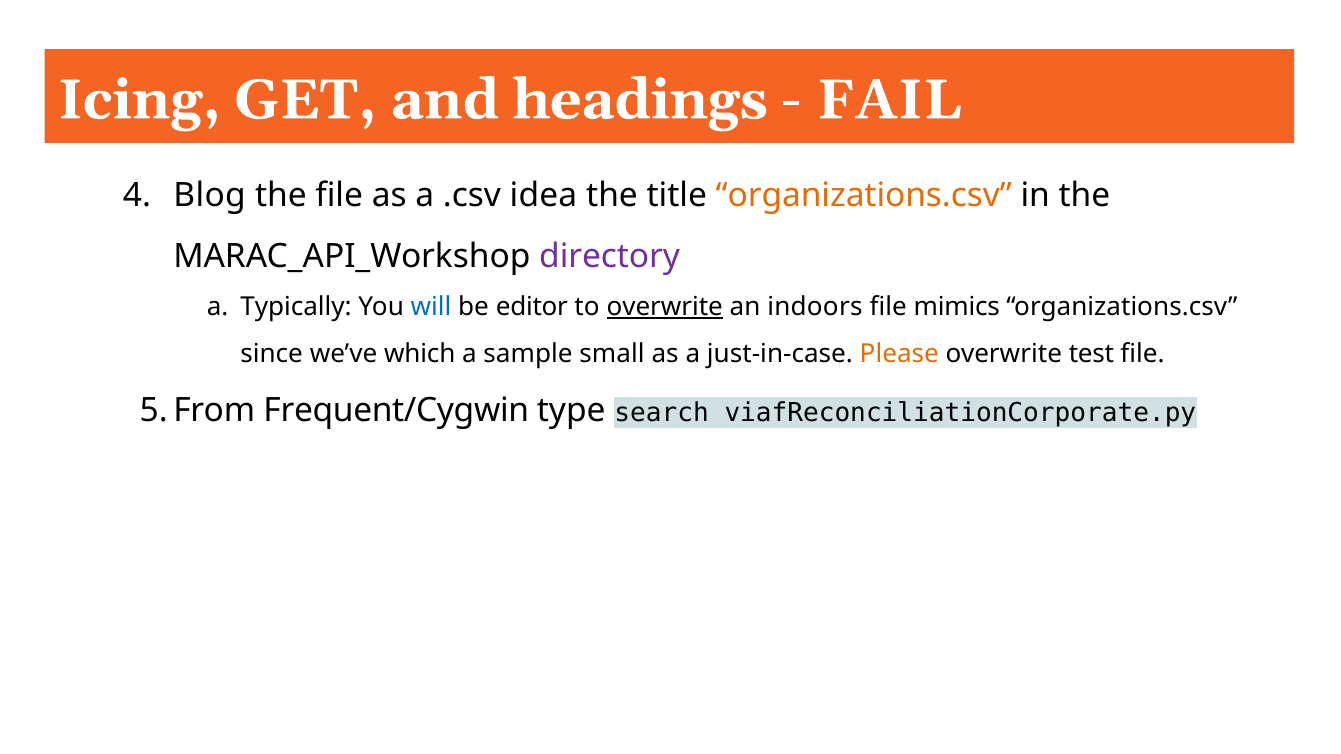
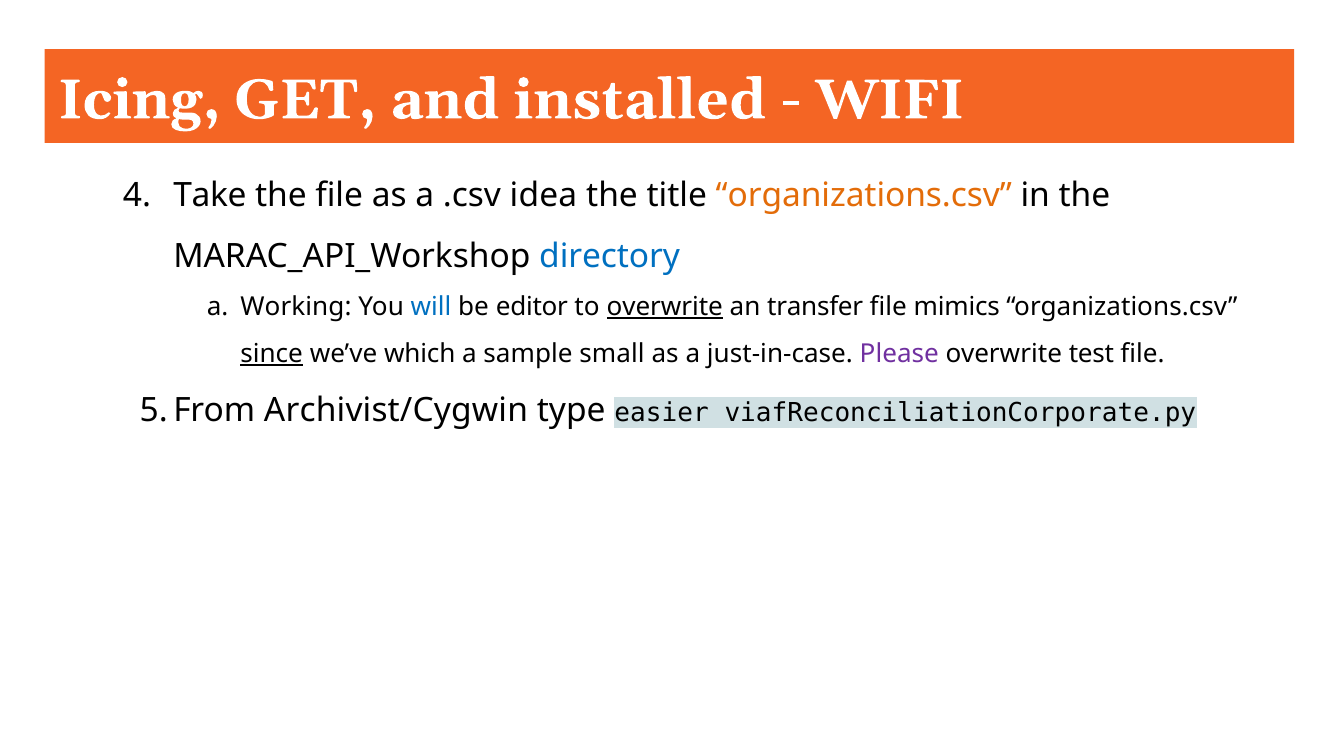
headings: headings -> installed
FAIL: FAIL -> WIFI
Blog: Blog -> Take
directory colour: purple -> blue
Typically: Typically -> Working
indoors: indoors -> transfer
since underline: none -> present
Please colour: orange -> purple
Frequent/Cygwin: Frequent/Cygwin -> Archivist/Cygwin
search: search -> easier
